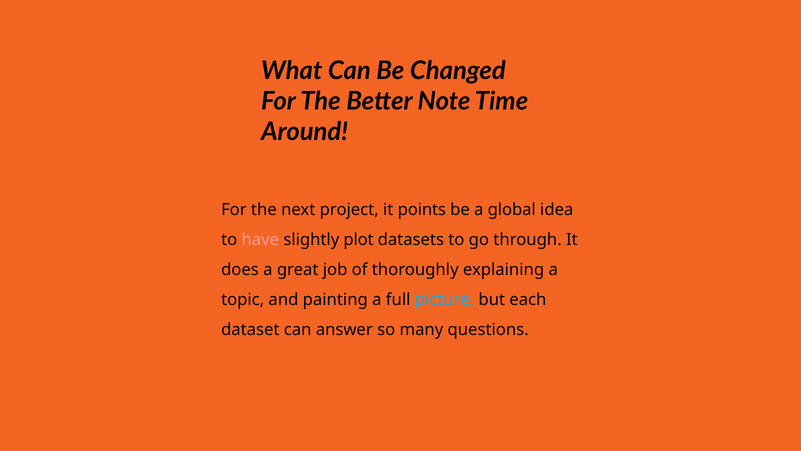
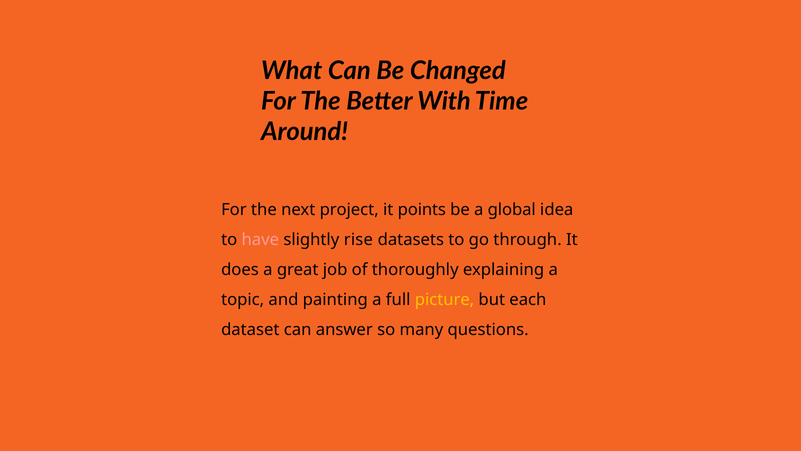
Note: Note -> With
plot: plot -> rise
picture colour: light blue -> yellow
